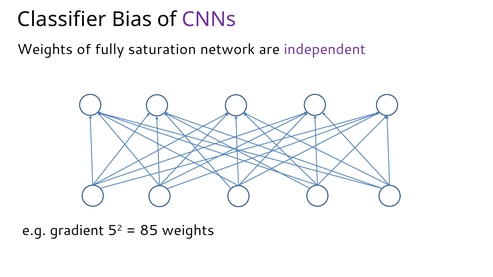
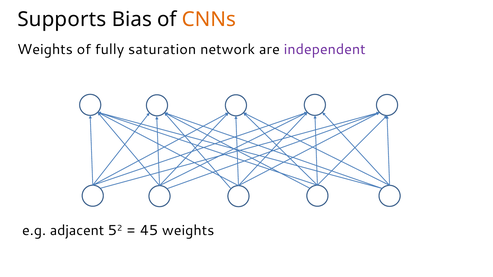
Classifier: Classifier -> Supports
CNNs colour: purple -> orange
gradient: gradient -> adjacent
85: 85 -> 45
